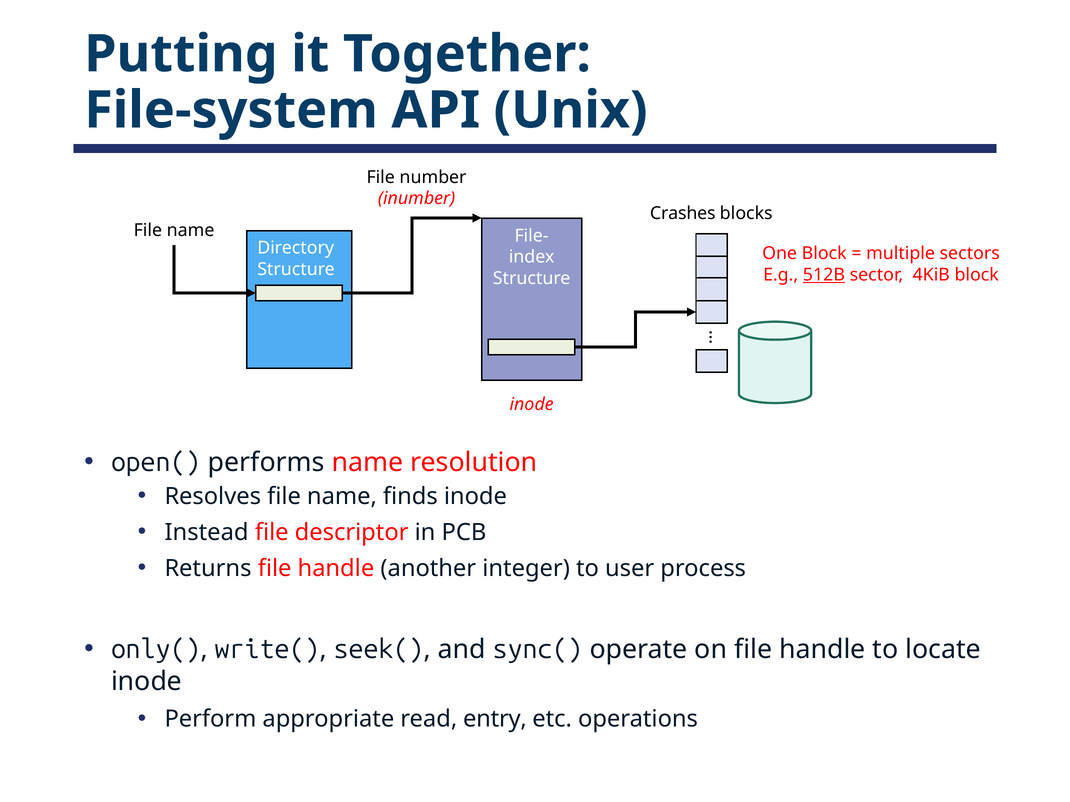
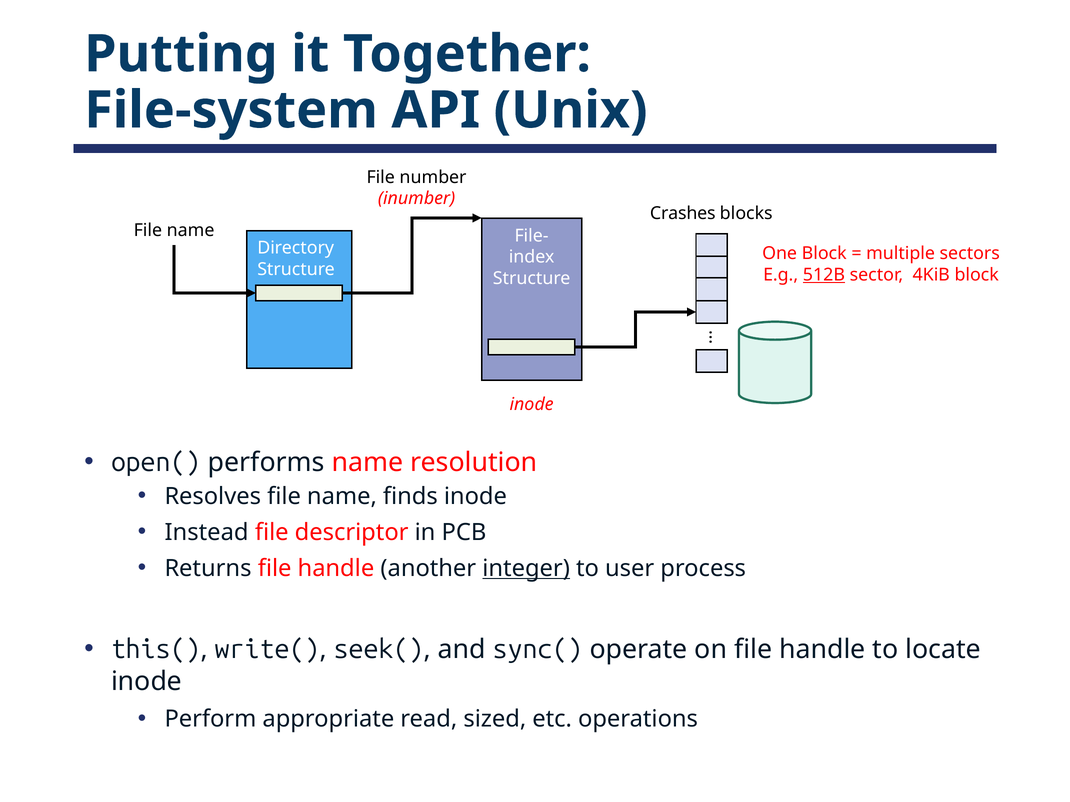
integer underline: none -> present
only(: only( -> this(
entry: entry -> sized
